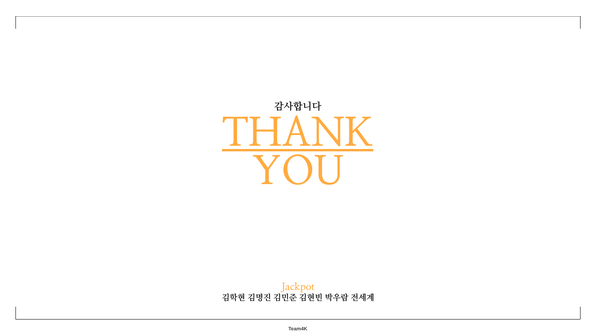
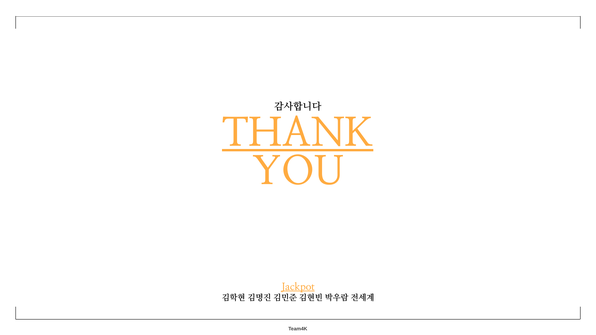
Jackpot underline: none -> present
